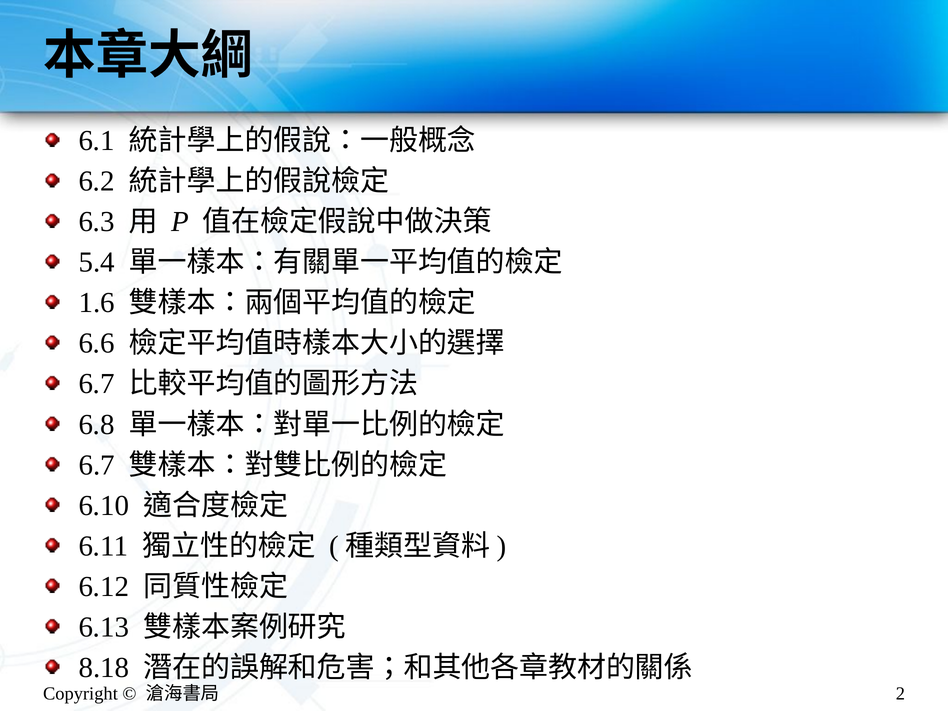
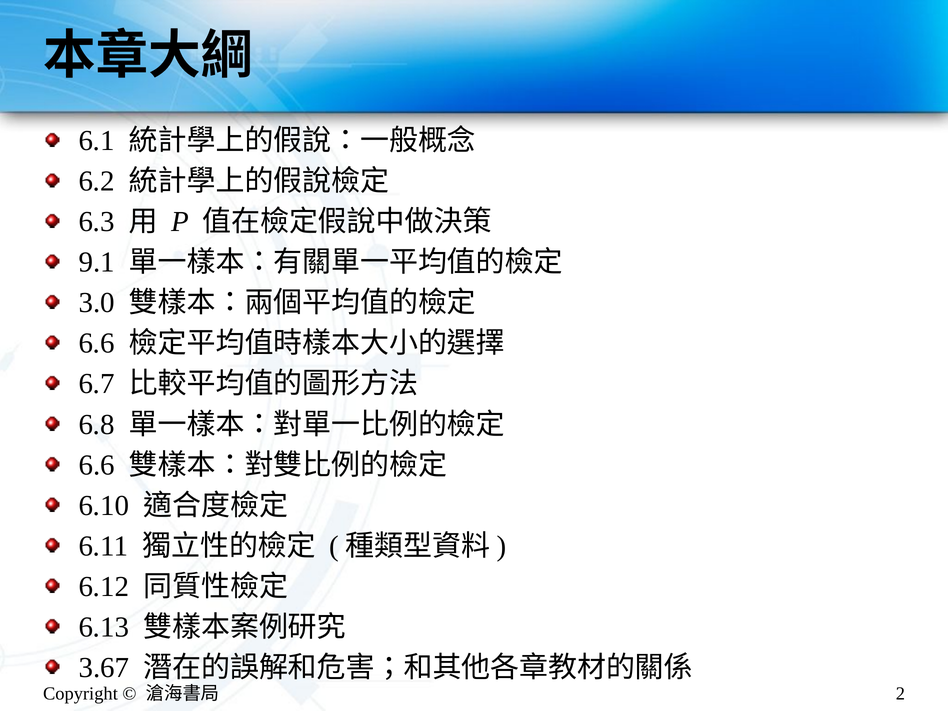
5.4: 5.4 -> 9.1
1.6: 1.6 -> 3.0
6.7 at (97, 465): 6.7 -> 6.6
8.18: 8.18 -> 3.67
